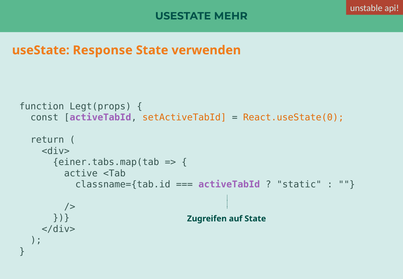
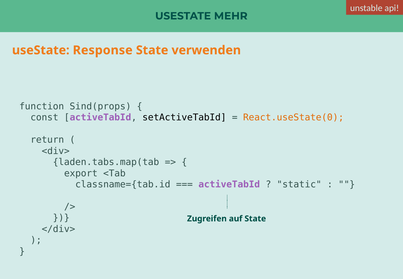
Legt(props: Legt(props -> Sind(props
setActiveTabId colour: orange -> black
einer.tabs.map(tab: einer.tabs.map(tab -> laden.tabs.map(tab
active: active -> export
